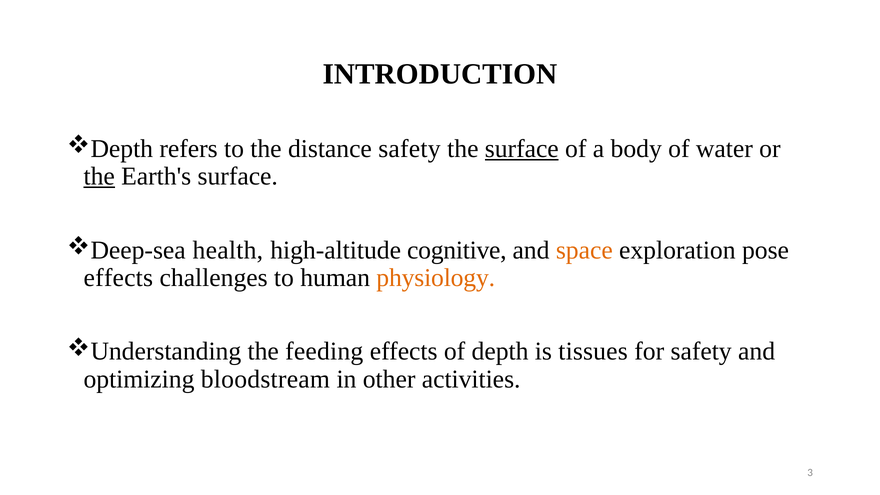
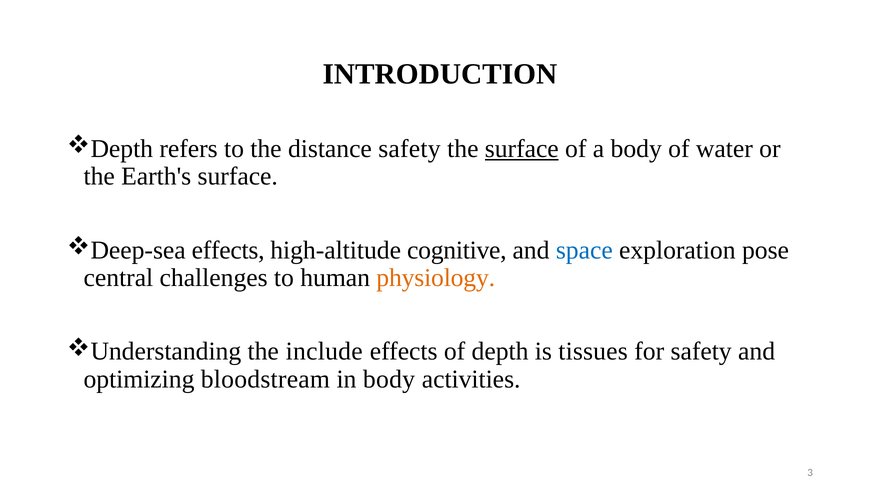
the at (99, 176) underline: present -> none
health at (228, 250): health -> effects
space colour: orange -> blue
effects at (118, 278): effects -> central
feeding: feeding -> include
in other: other -> body
